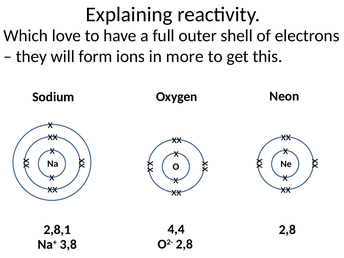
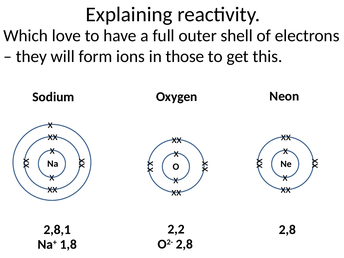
more: more -> those
4,4: 4,4 -> 2,2
3,8: 3,8 -> 1,8
